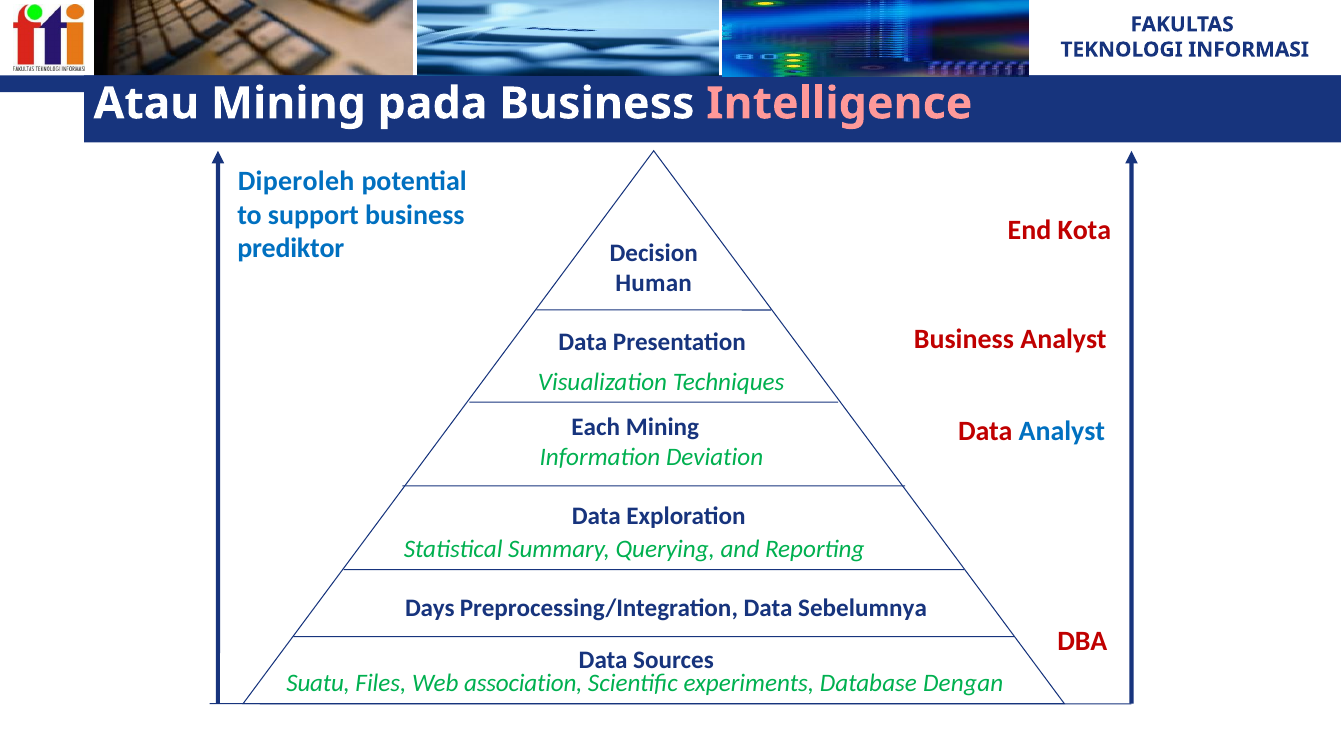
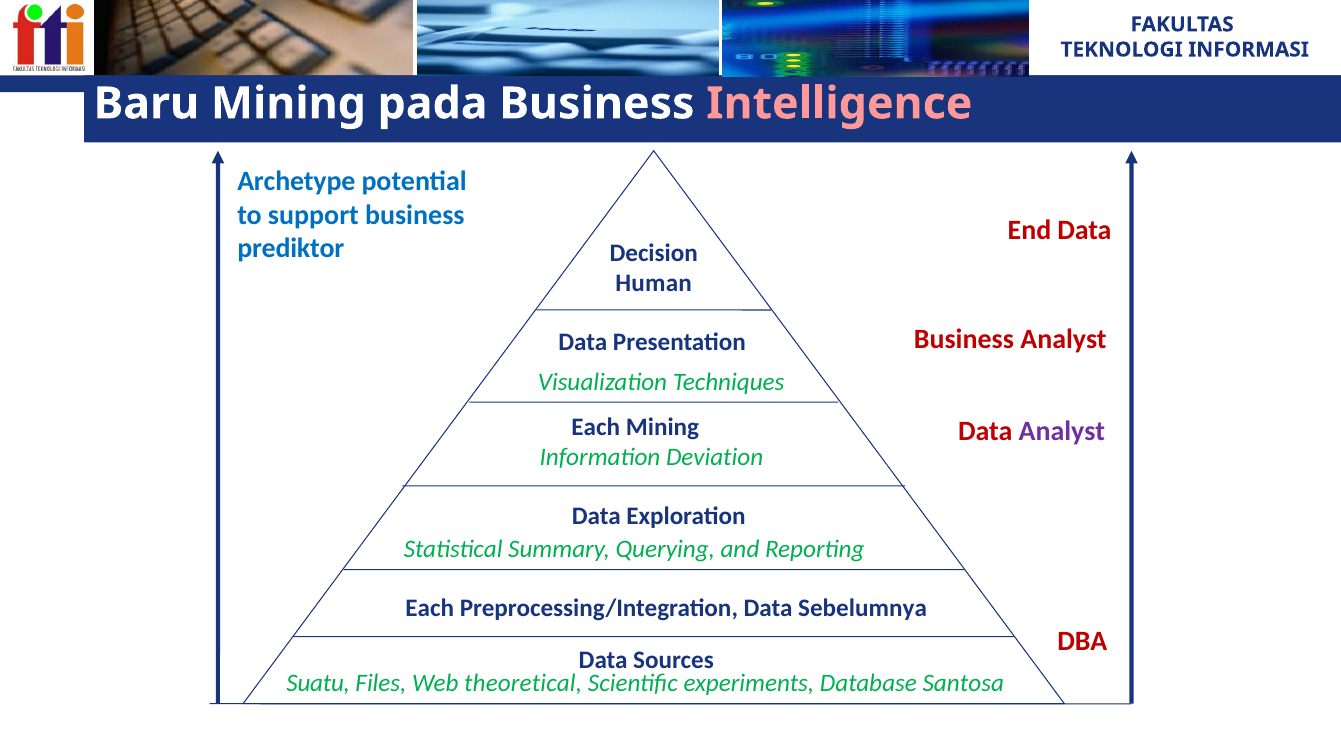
Atau: Atau -> Baru
Diperoleh: Diperoleh -> Archetype
End Kota: Kota -> Data
Analyst at (1062, 432) colour: blue -> purple
Days at (430, 608): Days -> Each
association: association -> theoretical
Dengan: Dengan -> Santosa
